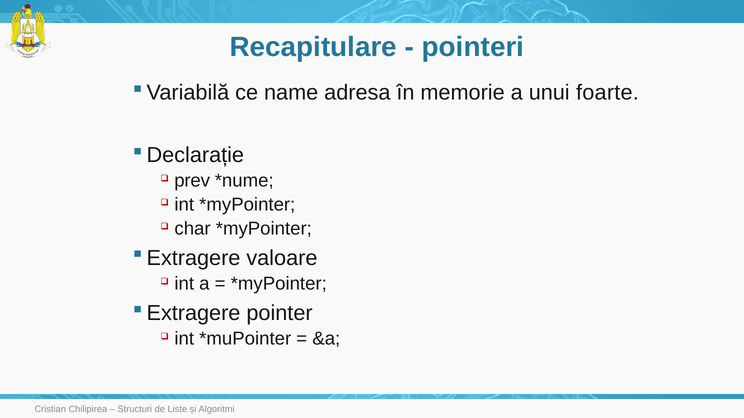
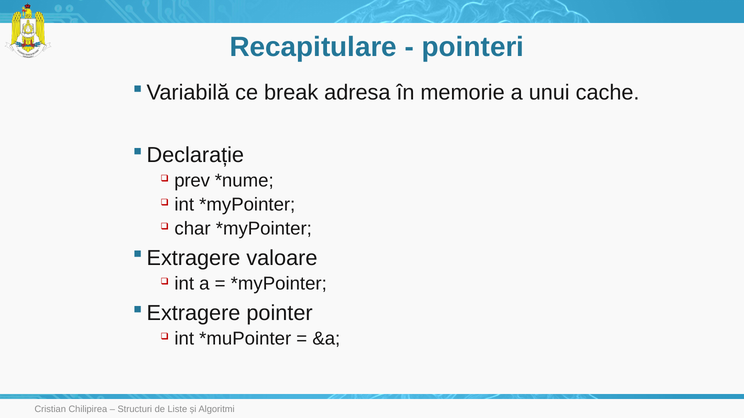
name: name -> break
foarte: foarte -> cache
